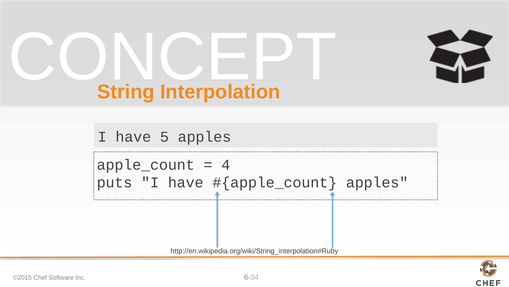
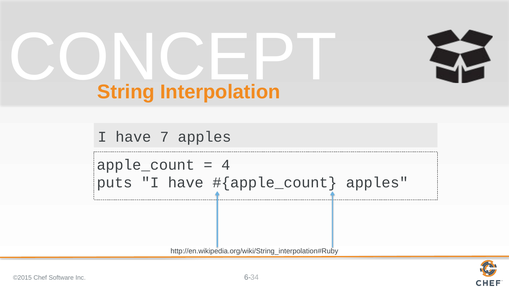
5: 5 -> 7
